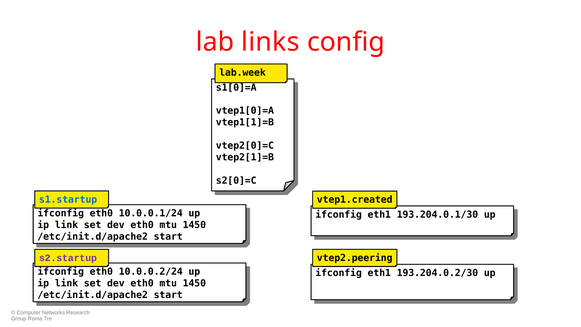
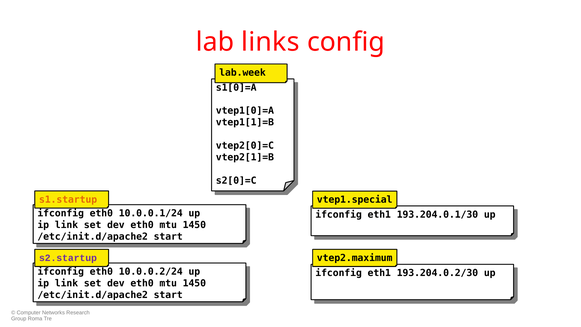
s1.startup colour: blue -> orange
vtep1.created: vtep1.created -> vtep1.special
vtep2.peering: vtep2.peering -> vtep2.maximum
